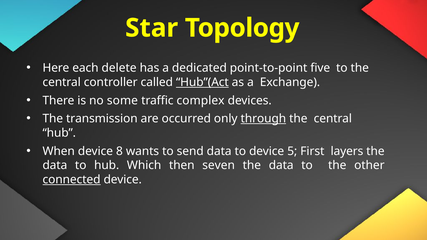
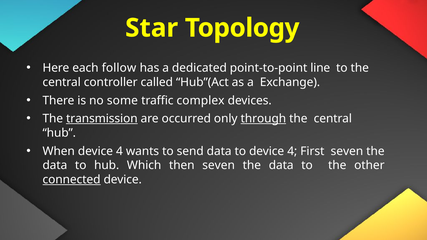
delete: delete -> follow
five: five -> line
Hub”(Act underline: present -> none
transmission underline: none -> present
When device 8: 8 -> 4
to device 5: 5 -> 4
First layers: layers -> seven
